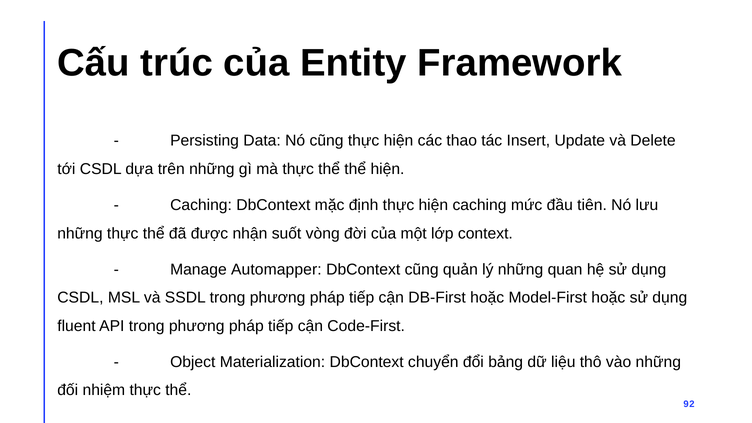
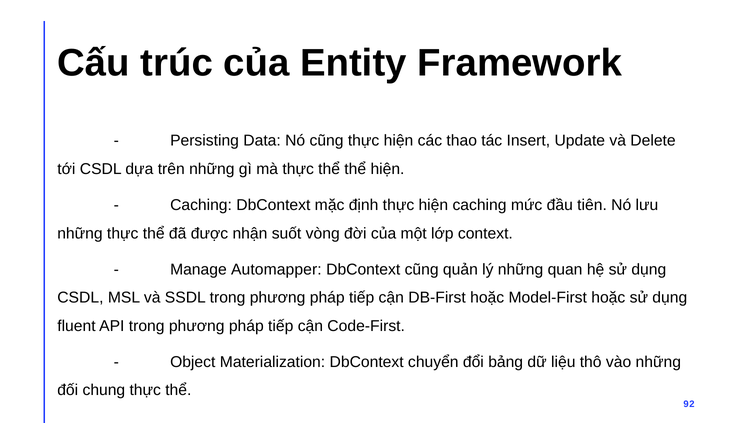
nhiệm: nhiệm -> chung
